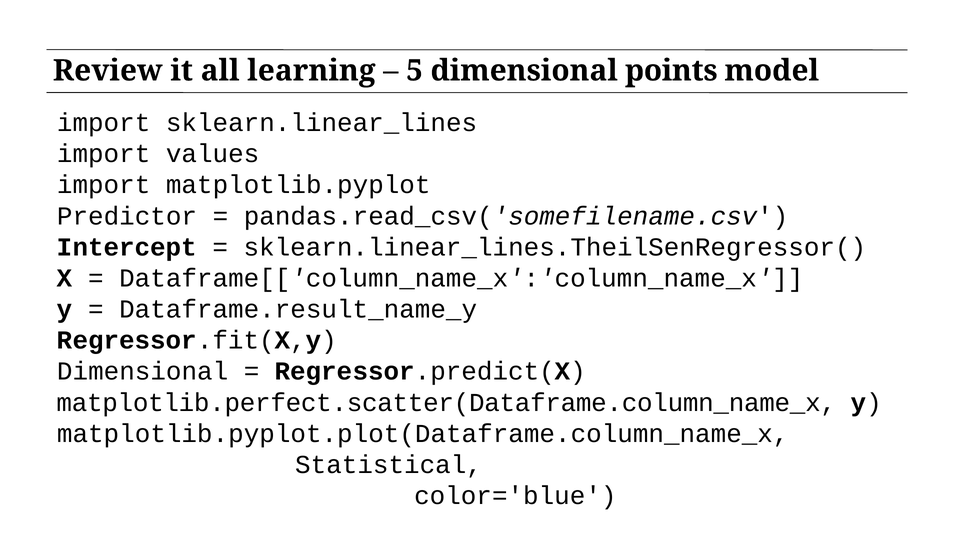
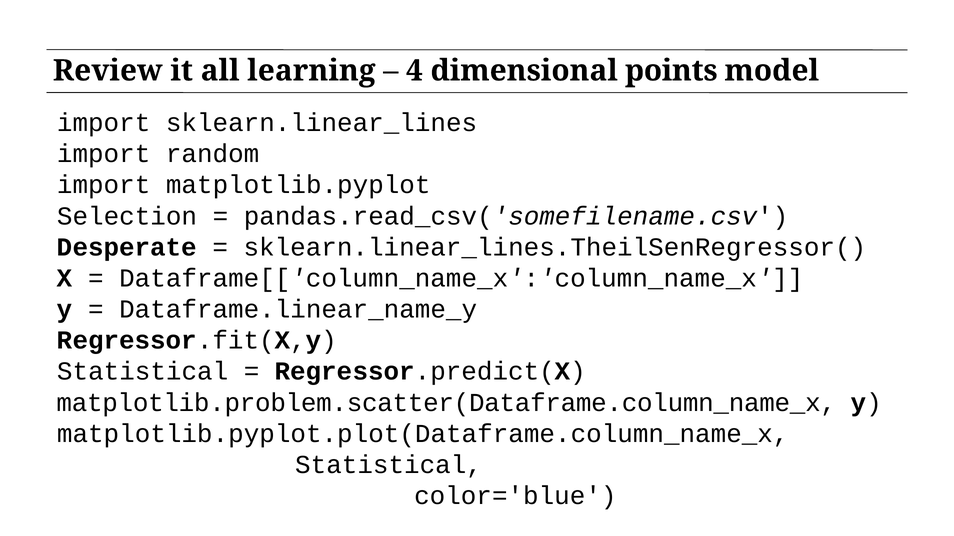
5: 5 -> 4
values: values -> random
Predictor: Predictor -> Selection
Intercept: Intercept -> Desperate
Dataframe.result_name_y: Dataframe.result_name_y -> Dataframe.linear_name_y
Dimensional at (143, 371): Dimensional -> Statistical
matplotlib.perfect.scatter(Dataframe.column_name_x: matplotlib.perfect.scatter(Dataframe.column_name_x -> matplotlib.problem.scatter(Dataframe.column_name_x
